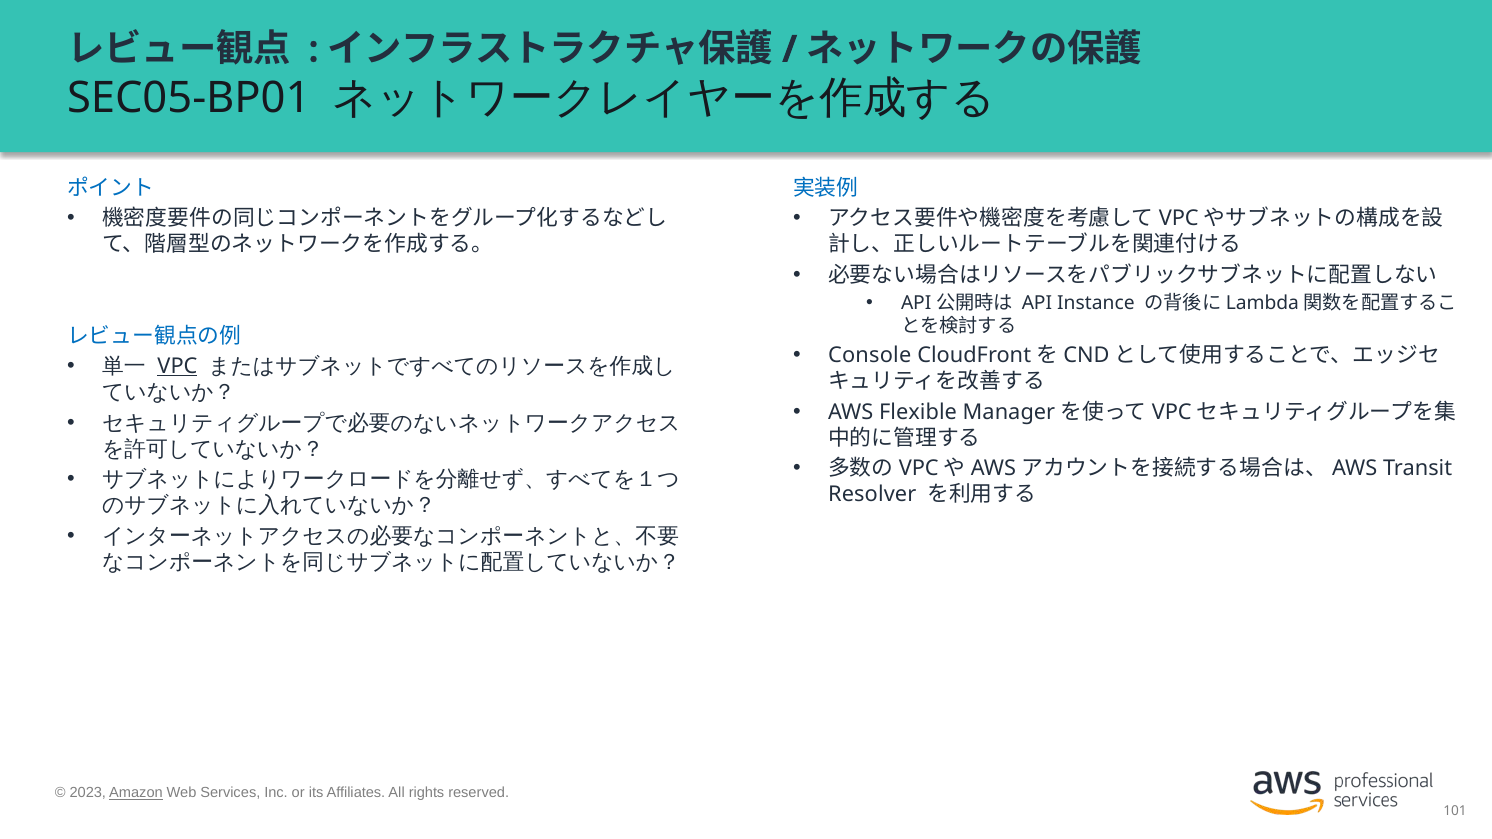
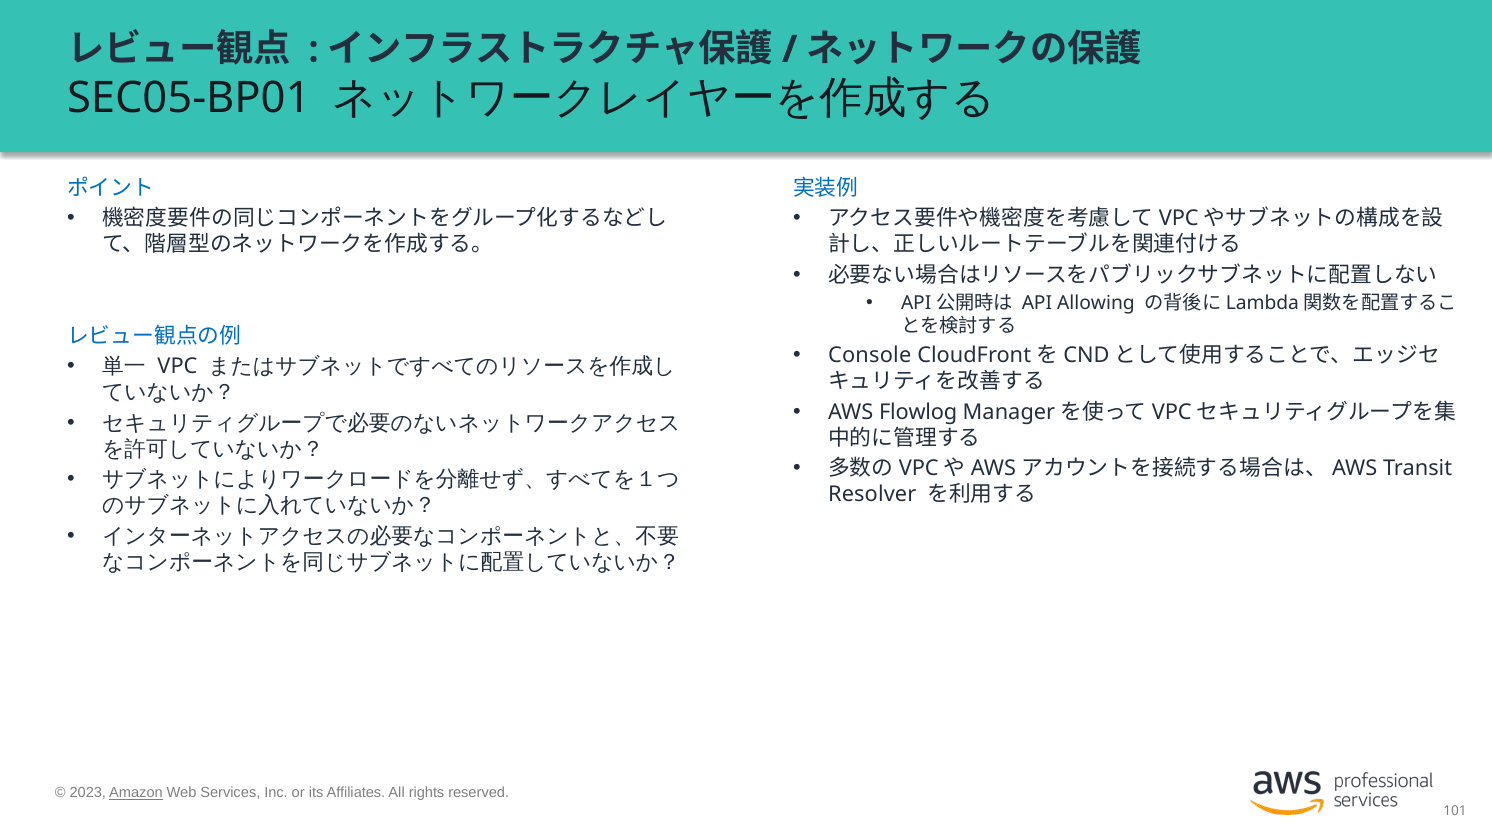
Instance: Instance -> Allowing
VPC underline: present -> none
Flexible: Flexible -> Flowlog
